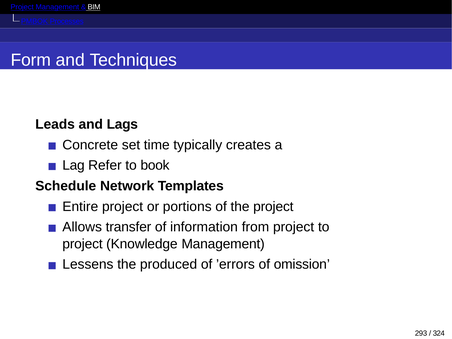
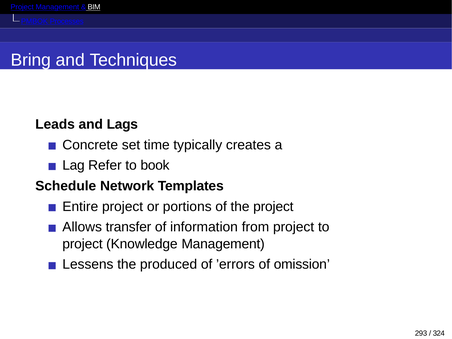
Form: Form -> Bring
